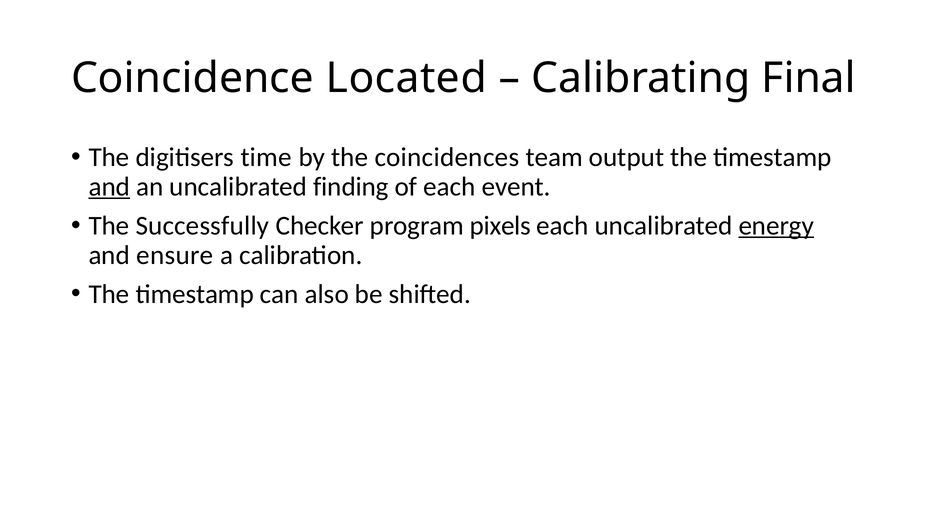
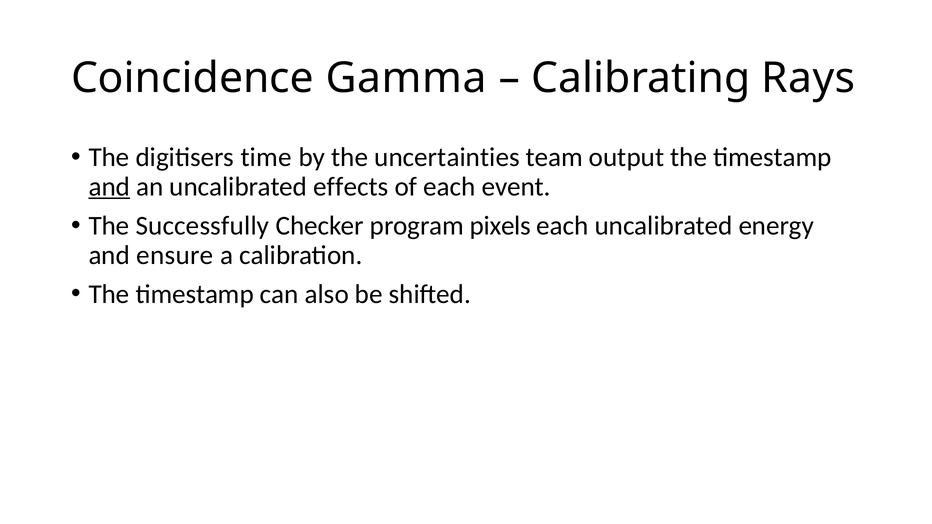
Located: Located -> Gamma
Final: Final -> Rays
coincidences: coincidences -> uncertainties
finding: finding -> effects
energy underline: present -> none
